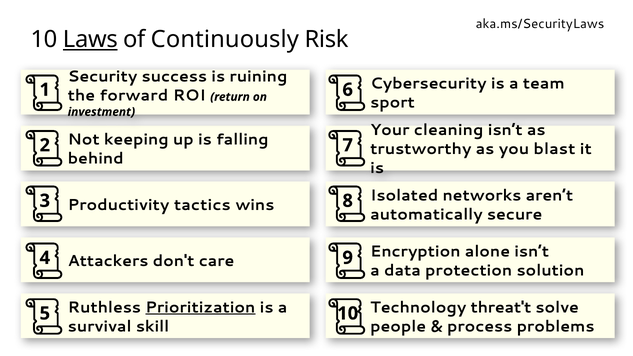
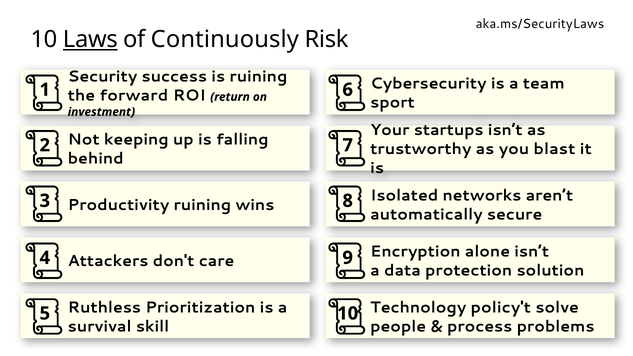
cleaning: cleaning -> startups
Productivity tactics: tactics -> ruining
Prioritization underline: present -> none
threat't: threat't -> policy't
